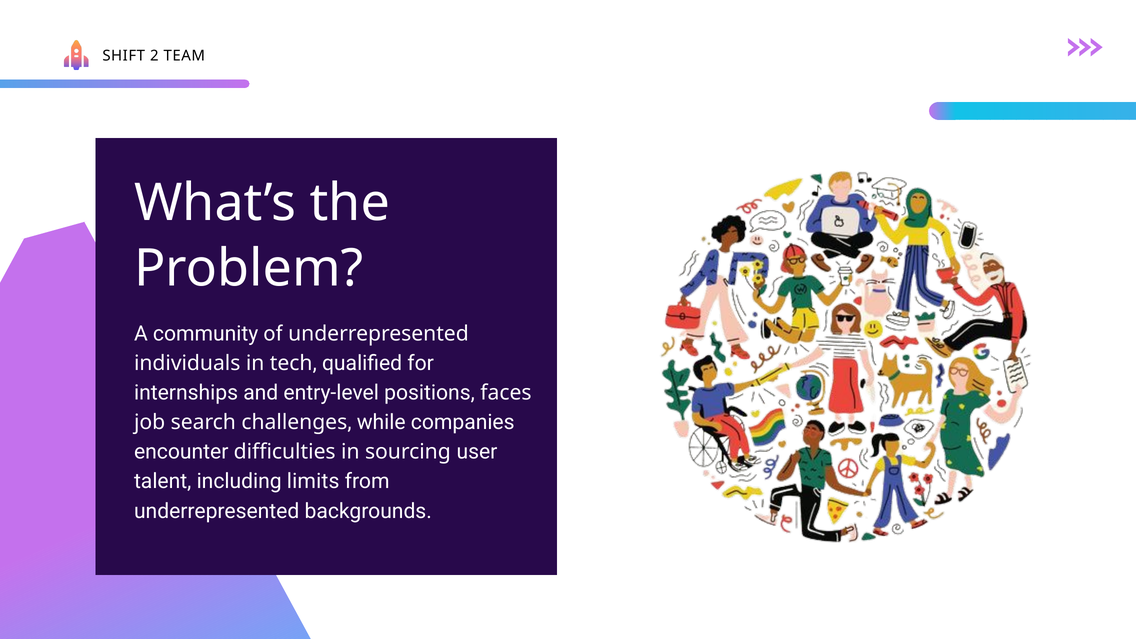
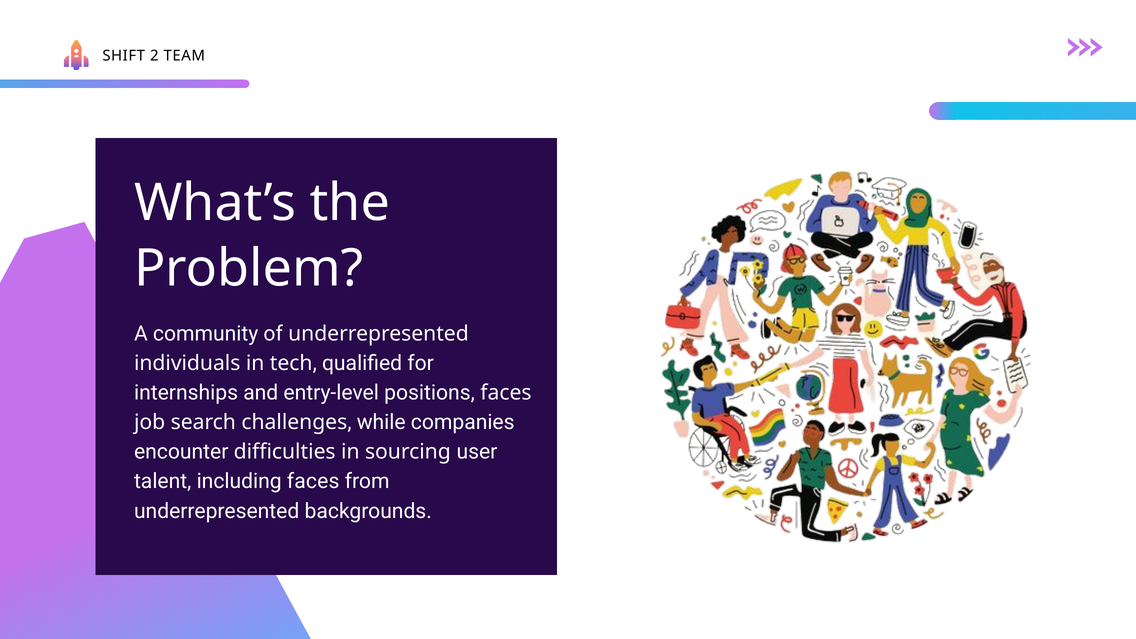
including limits: limits -> faces
